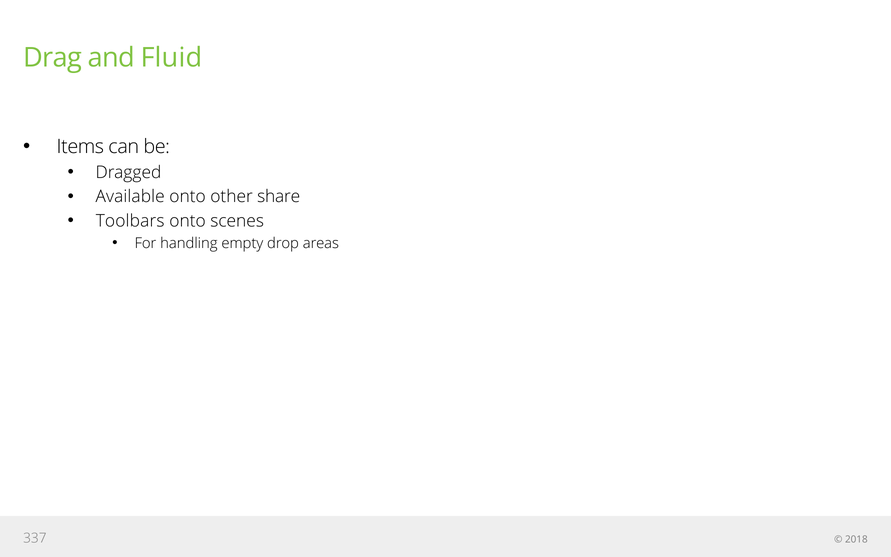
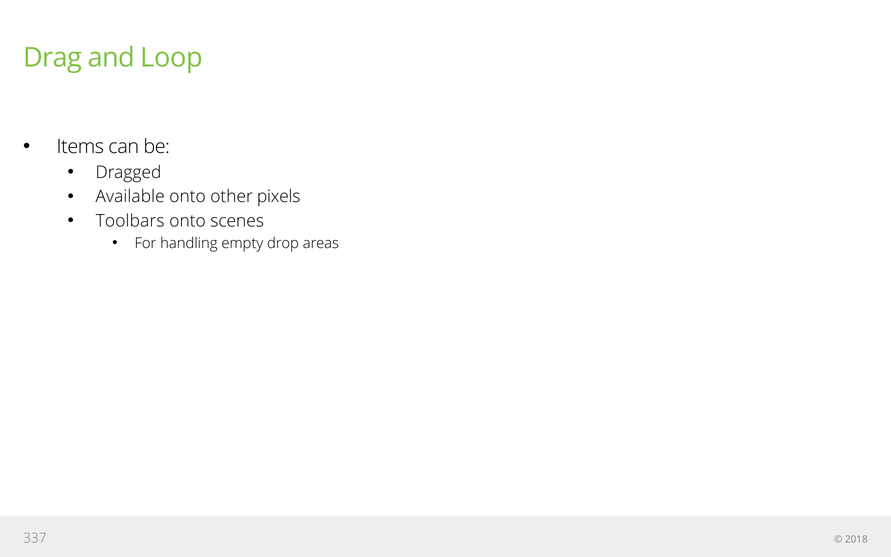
Fluid: Fluid -> Loop
share: share -> pixels
